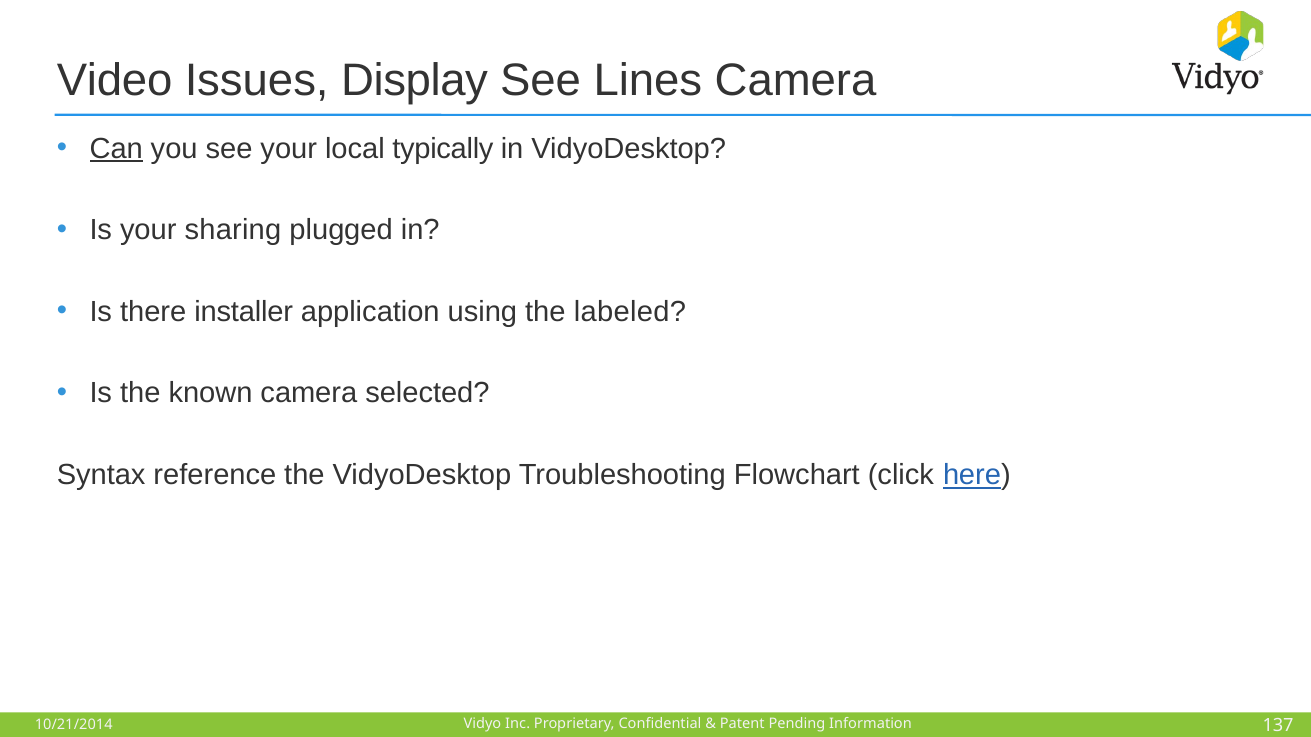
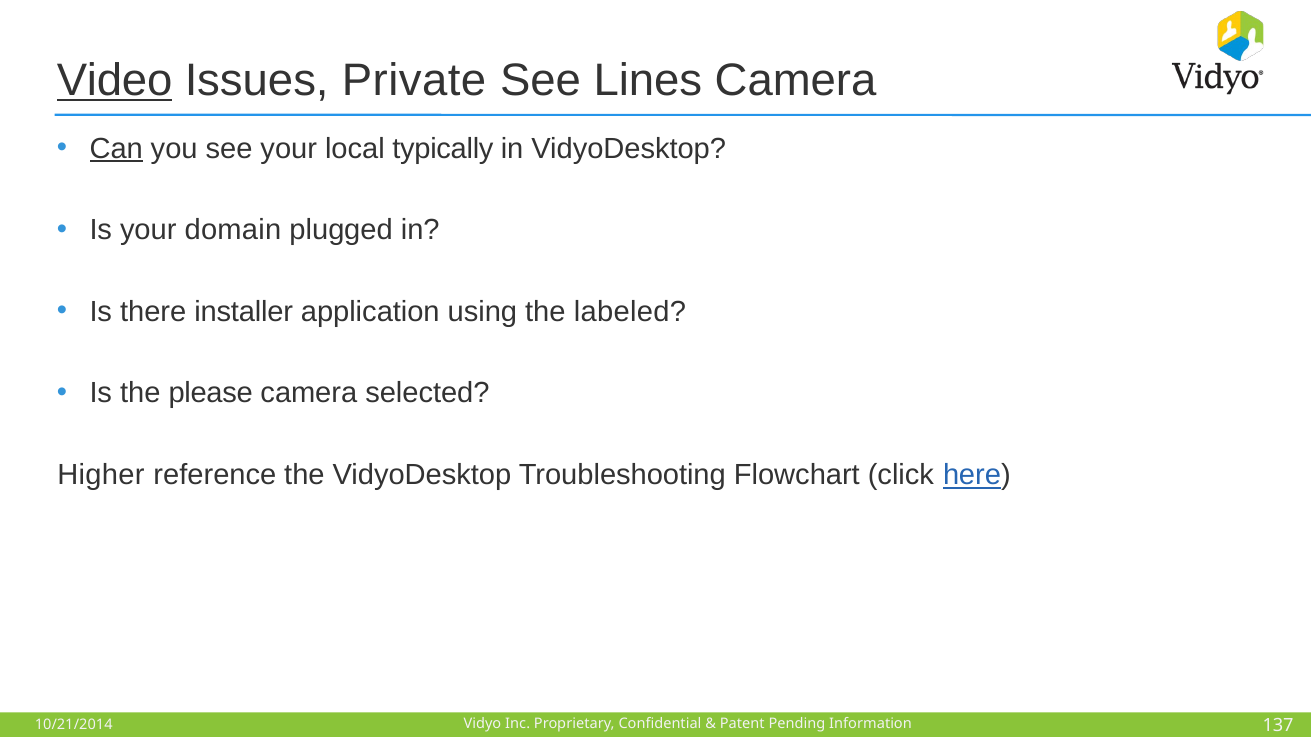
Video underline: none -> present
Display: Display -> Private
sharing: sharing -> domain
known: known -> please
Syntax: Syntax -> Higher
